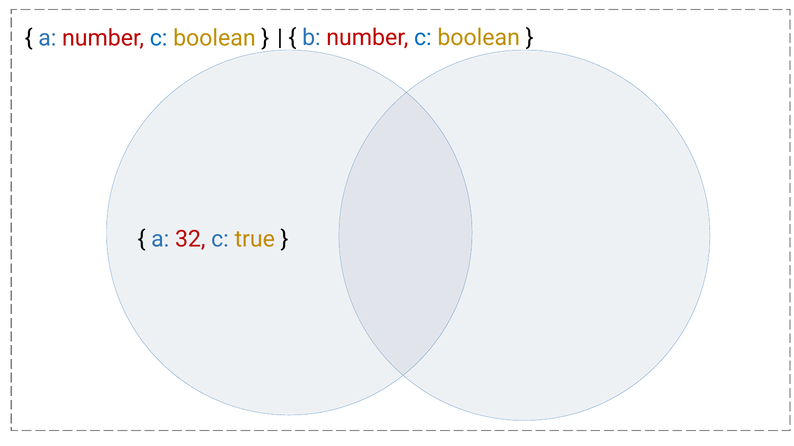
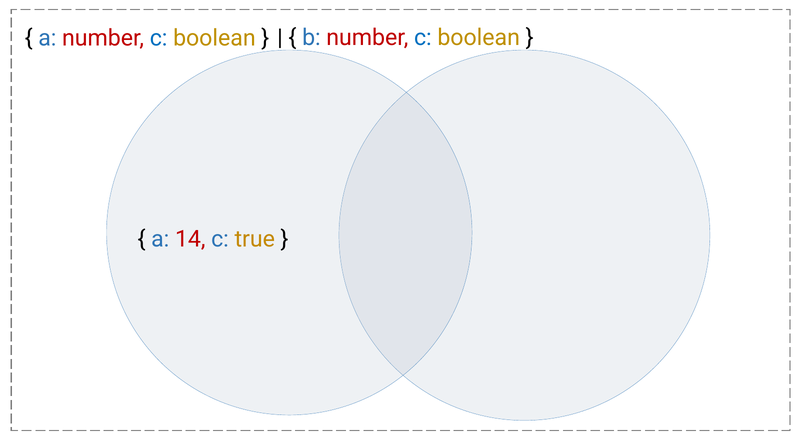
32: 32 -> 14
